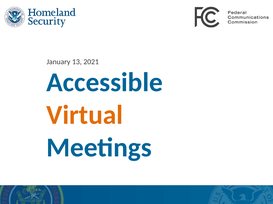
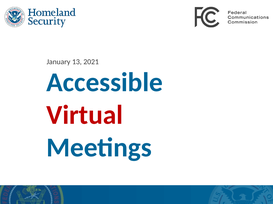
Virtual colour: orange -> red
